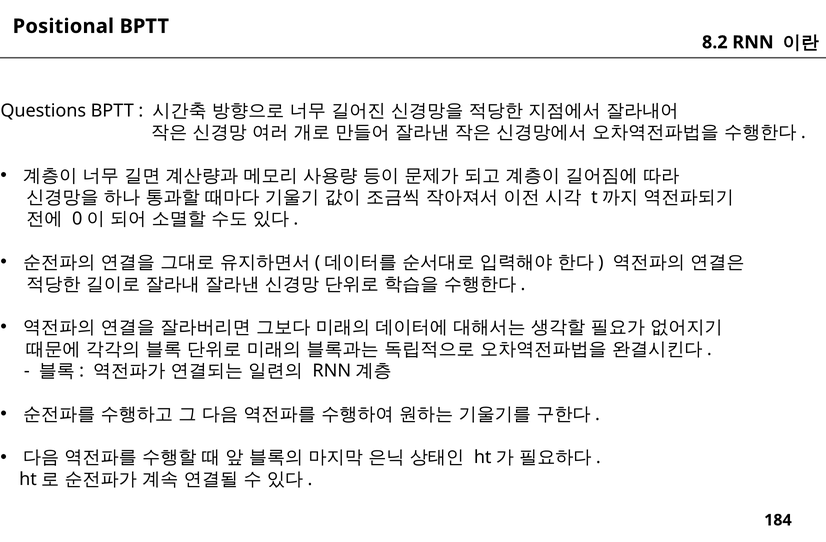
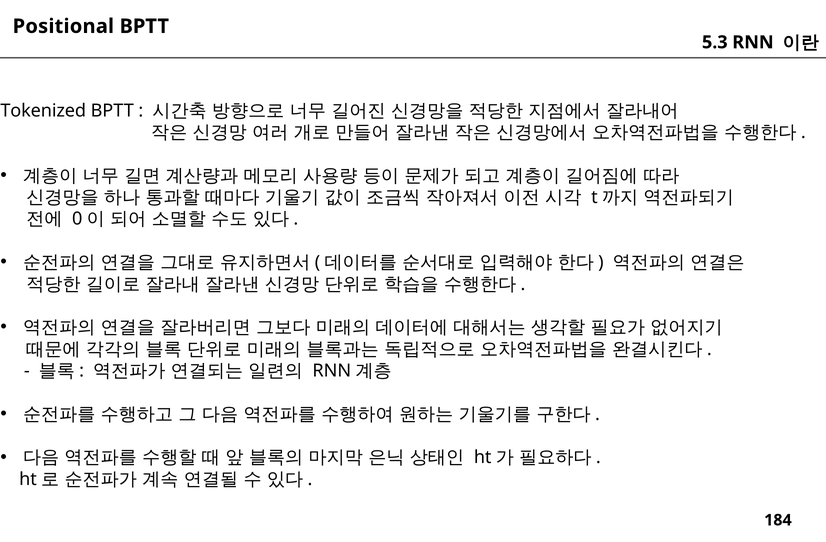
8.2: 8.2 -> 5.3
Questions: Questions -> Tokenized
